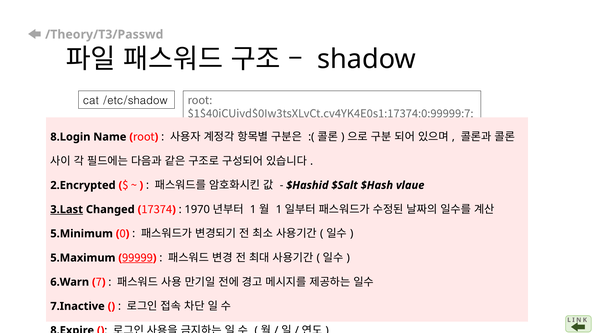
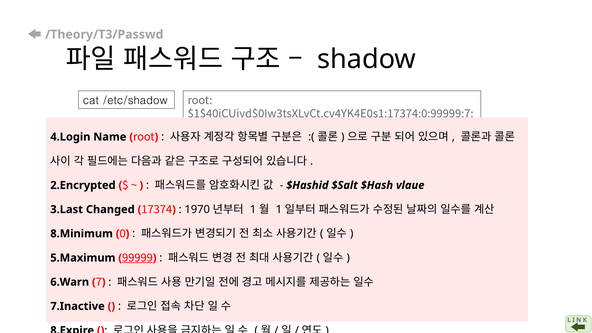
8.Login: 8.Login -> 4.Login
3.Last underline: present -> none
5.Minimum: 5.Minimum -> 8.Minimum
